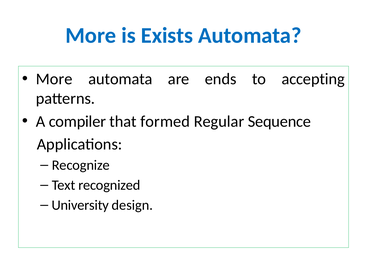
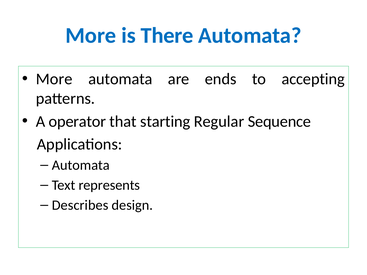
Exists: Exists -> There
compiler: compiler -> operator
formed: formed -> starting
Recognize at (81, 165): Recognize -> Automata
recognized: recognized -> represents
University: University -> Describes
